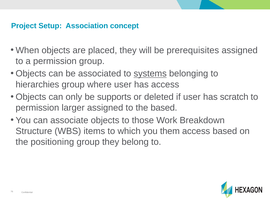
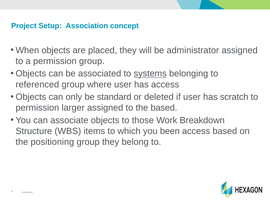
prerequisites: prerequisites -> administrator
hierarchies: hierarchies -> referenced
supports: supports -> standard
them: them -> been
